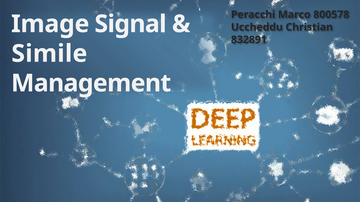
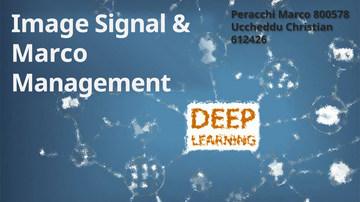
832891: 832891 -> 612426
Simile at (49, 54): Simile -> Marco
